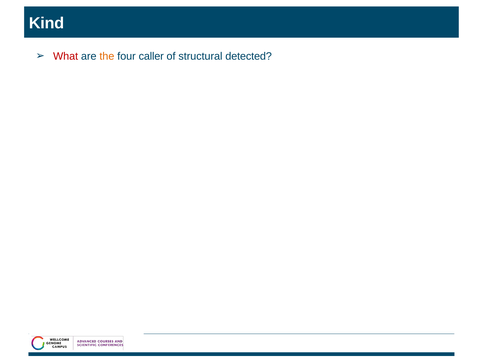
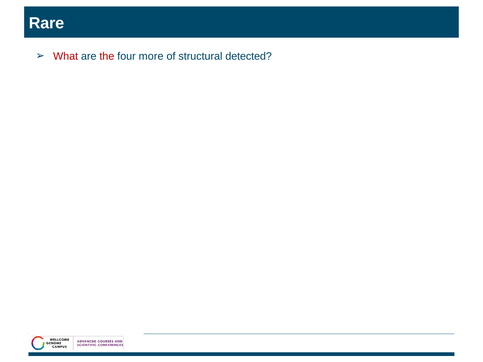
Kind: Kind -> Rare
the colour: orange -> red
caller: caller -> more
